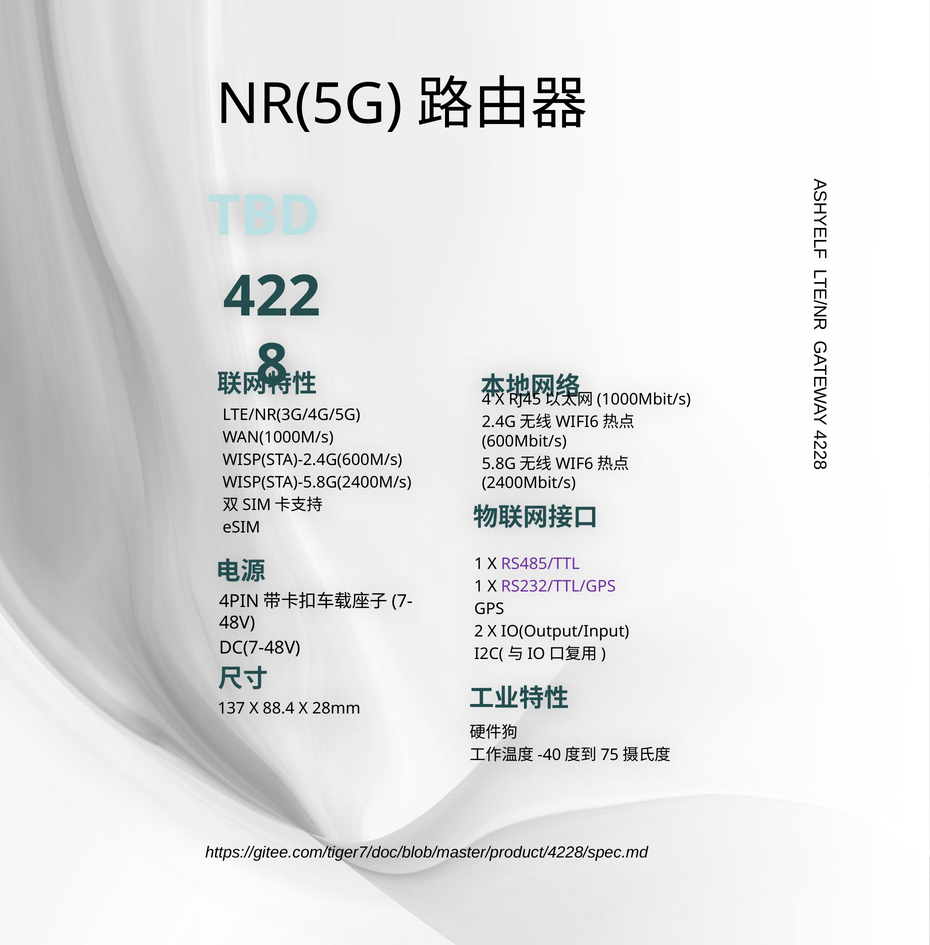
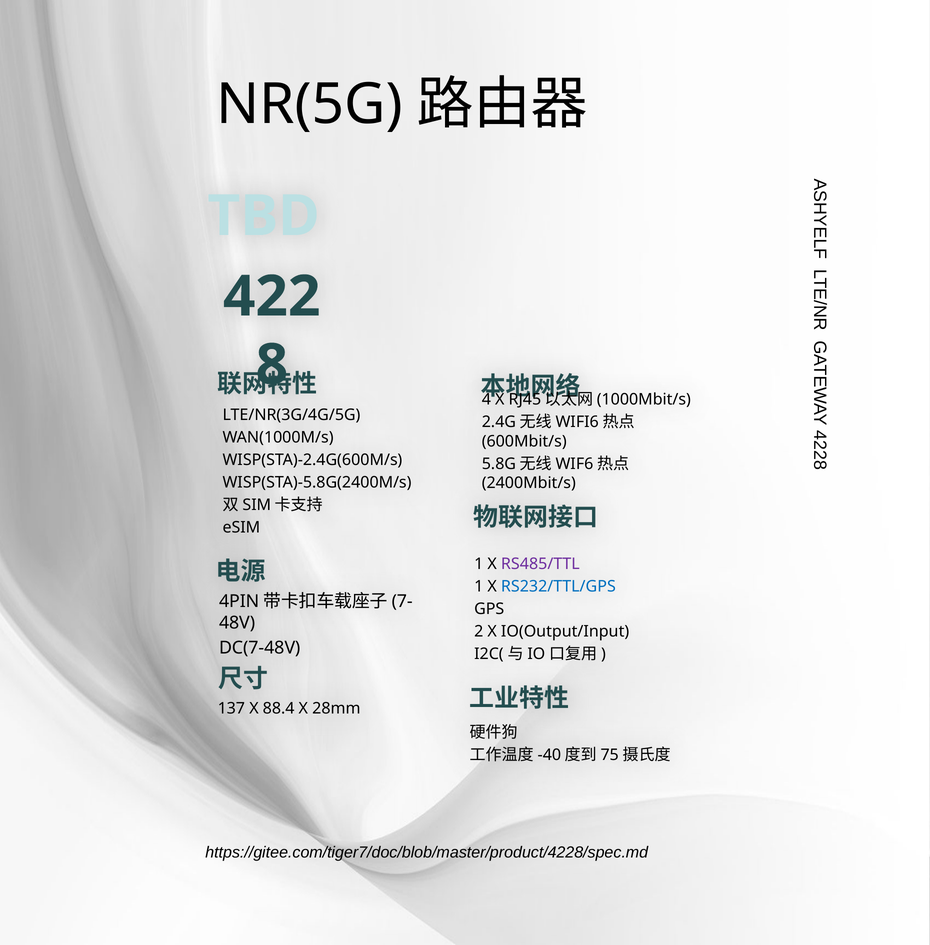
RS232/TTL/GPS colour: purple -> blue
